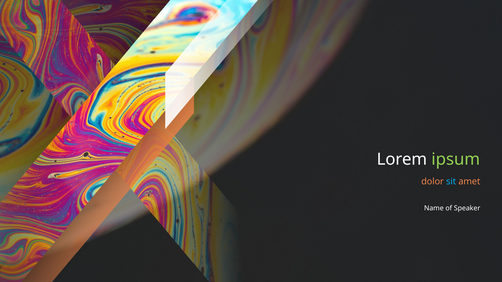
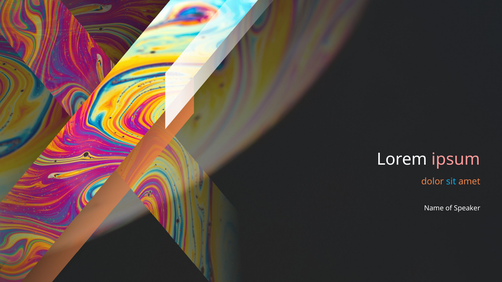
ipsum colour: light green -> pink
